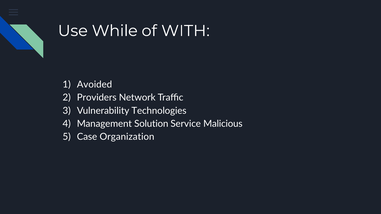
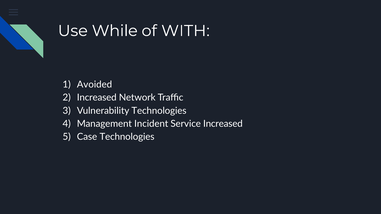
Providers at (97, 98): Providers -> Increased
Solution: Solution -> Incident
Service Malicious: Malicious -> Increased
Case Organization: Organization -> Technologies
